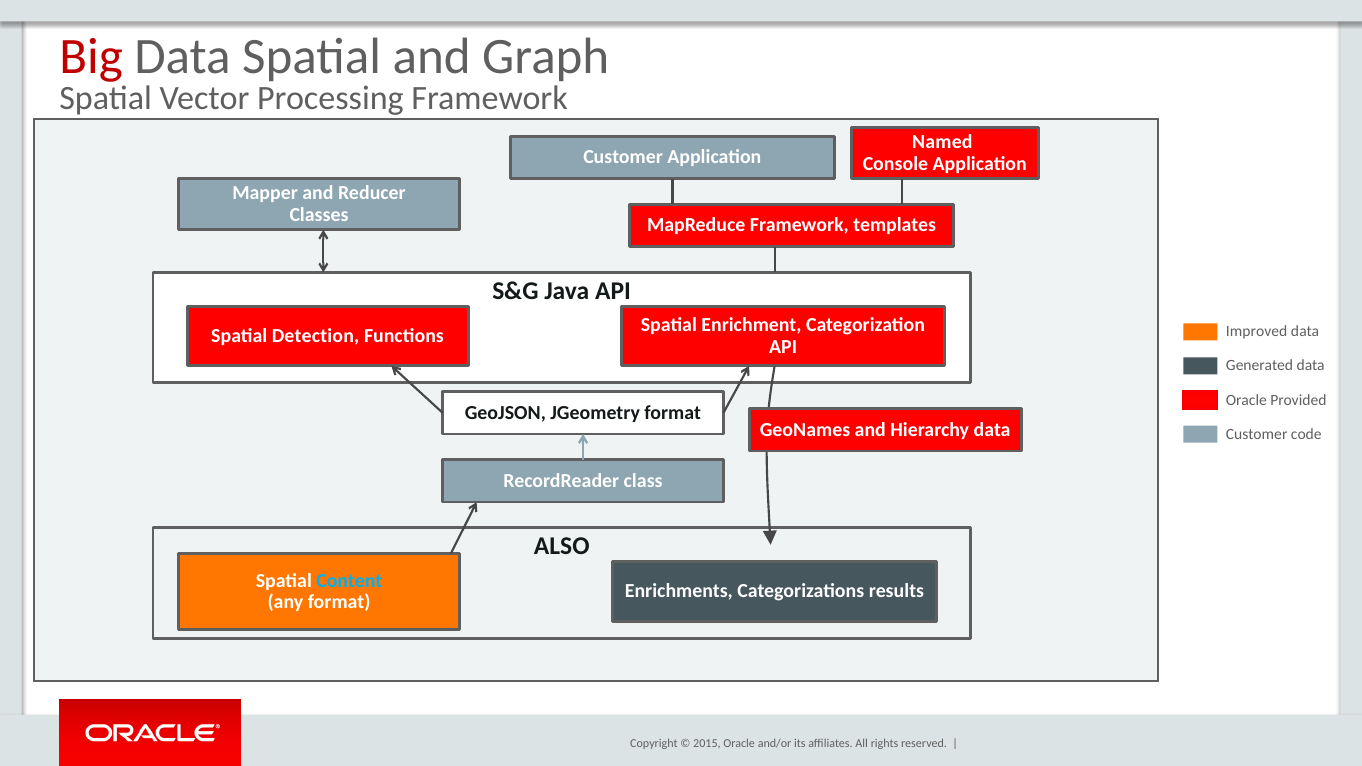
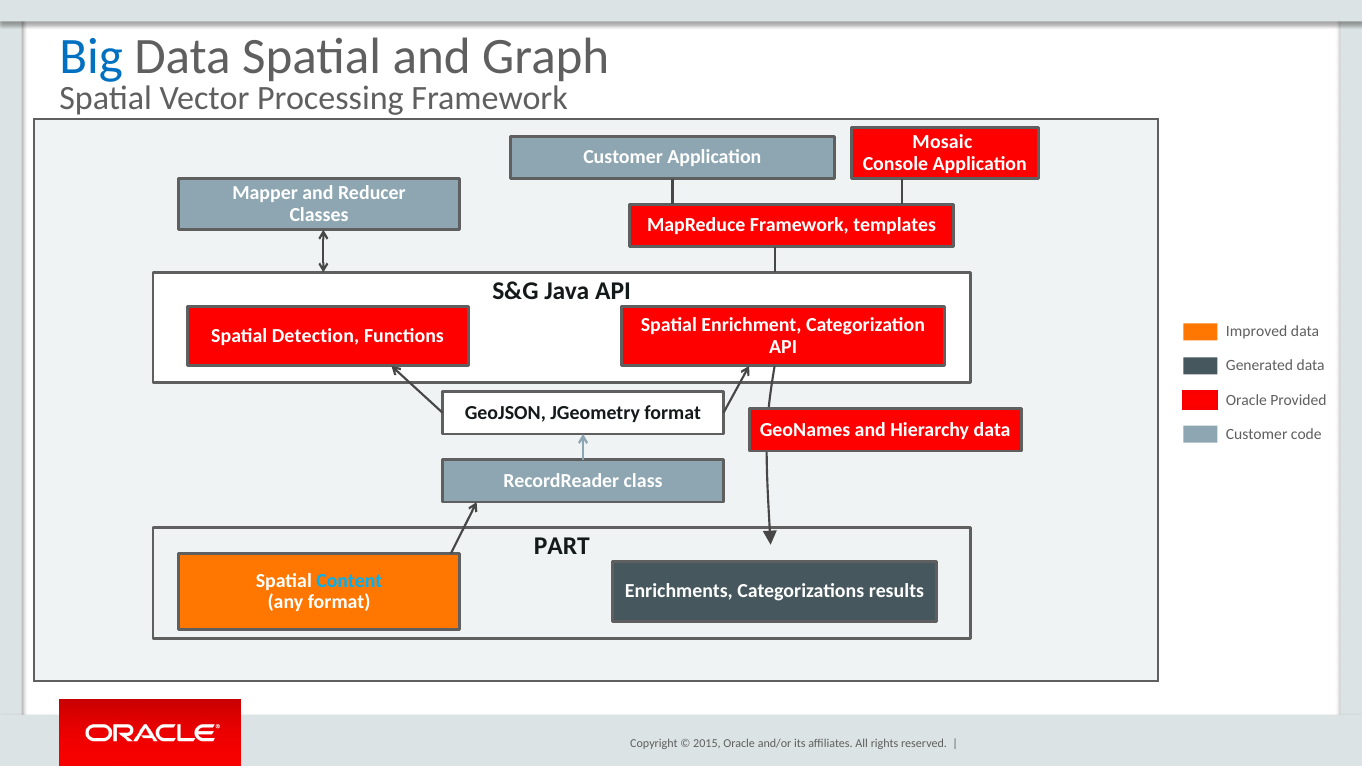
Big colour: red -> blue
Named: Named -> Mosaic
ALSO: ALSO -> PART
